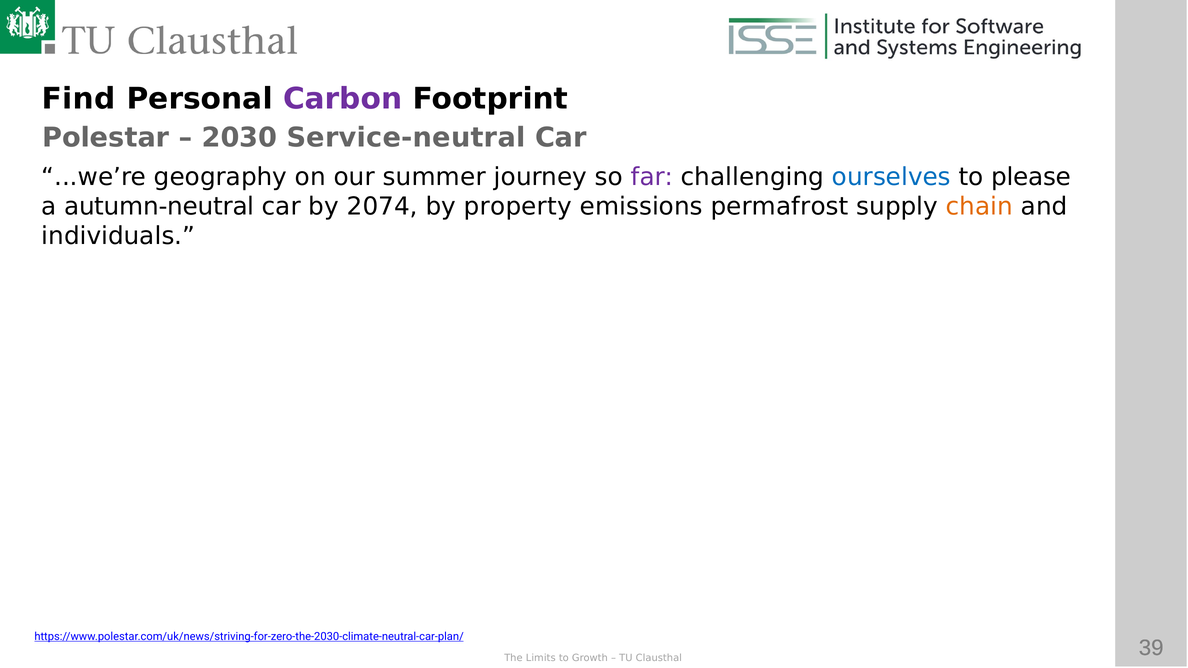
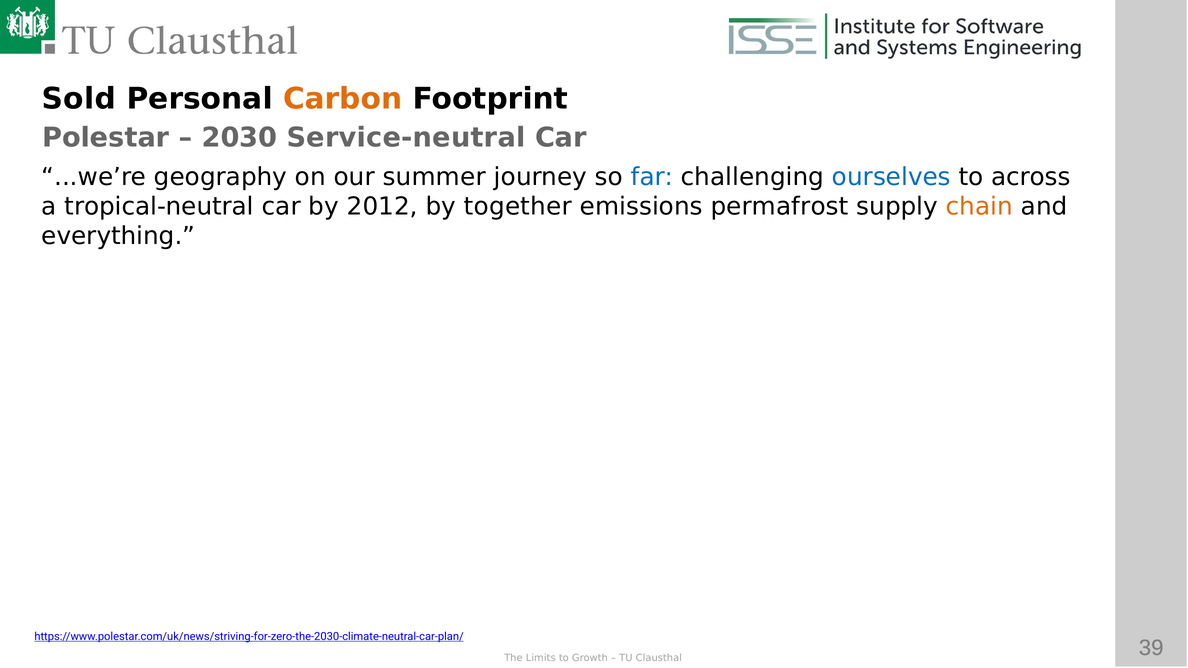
Find: Find -> Sold
Carbon colour: purple -> orange
far colour: purple -> blue
please: please -> across
autumn-neutral: autumn-neutral -> tropical-neutral
2074: 2074 -> 2012
property: property -> together
individuals: individuals -> everything
